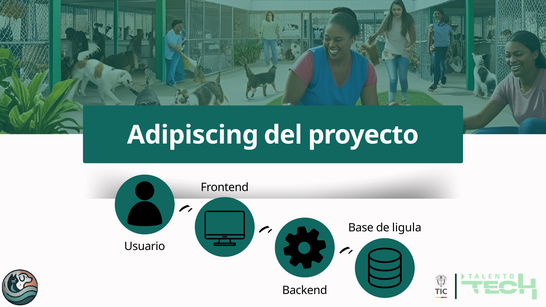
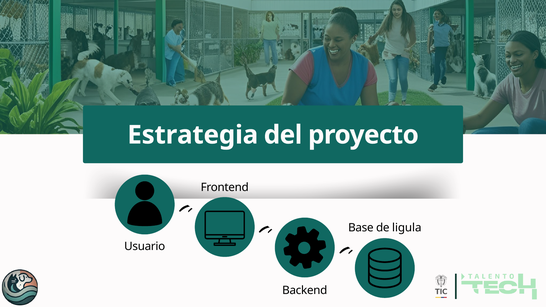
Adipiscing: Adipiscing -> Estrategia
